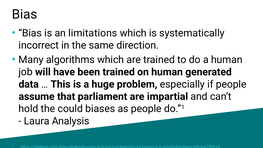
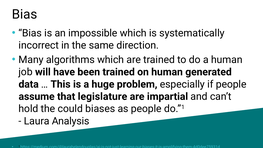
limitations: limitations -> impossible
parliament: parliament -> legislature
